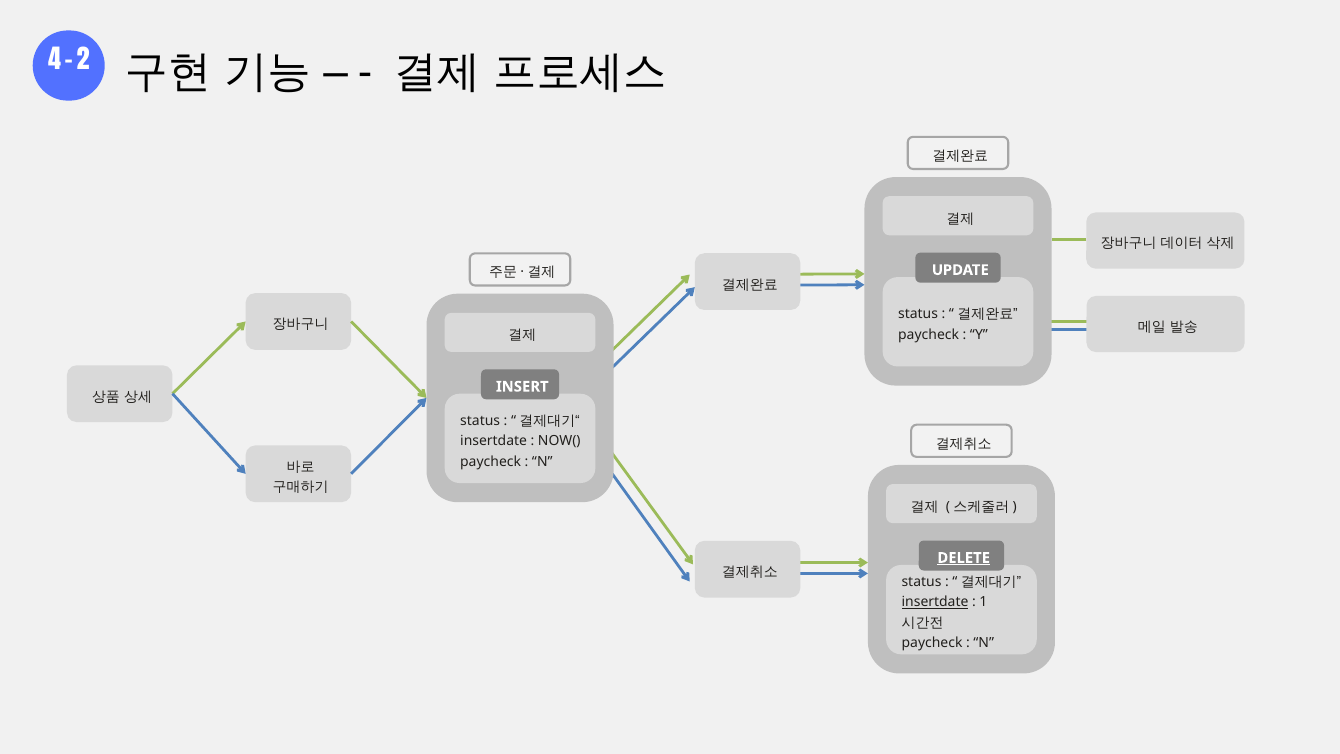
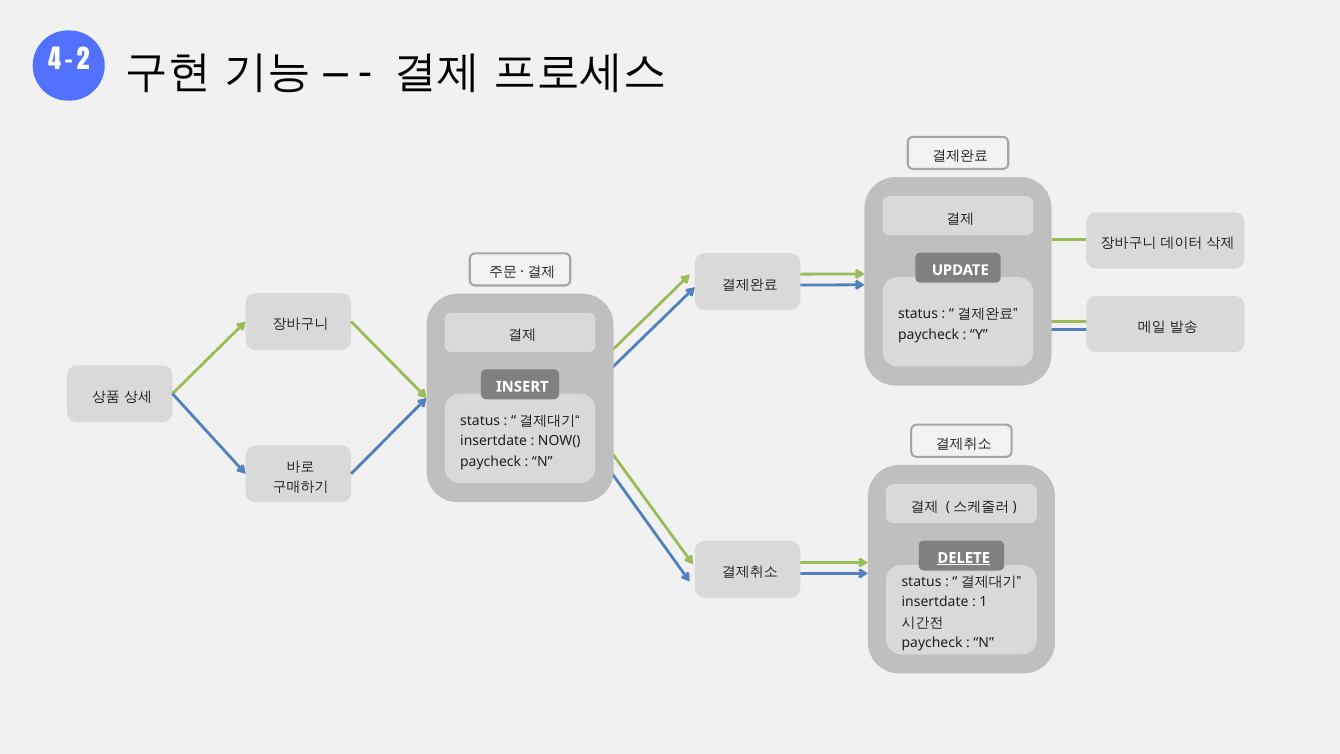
insertdate at (935, 602) underline: present -> none
